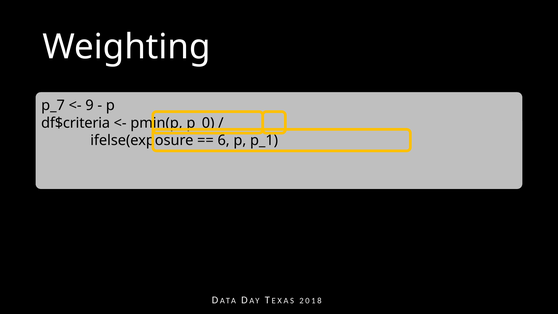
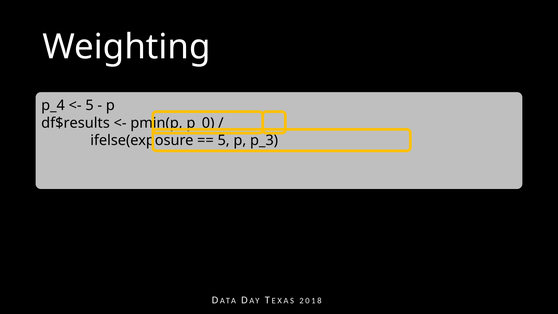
p_7: p_7 -> p_4
9 at (90, 105): 9 -> 5
df$criteria: df$criteria -> df$results
6 at (224, 140): 6 -> 5
p_1: p_1 -> p_3
